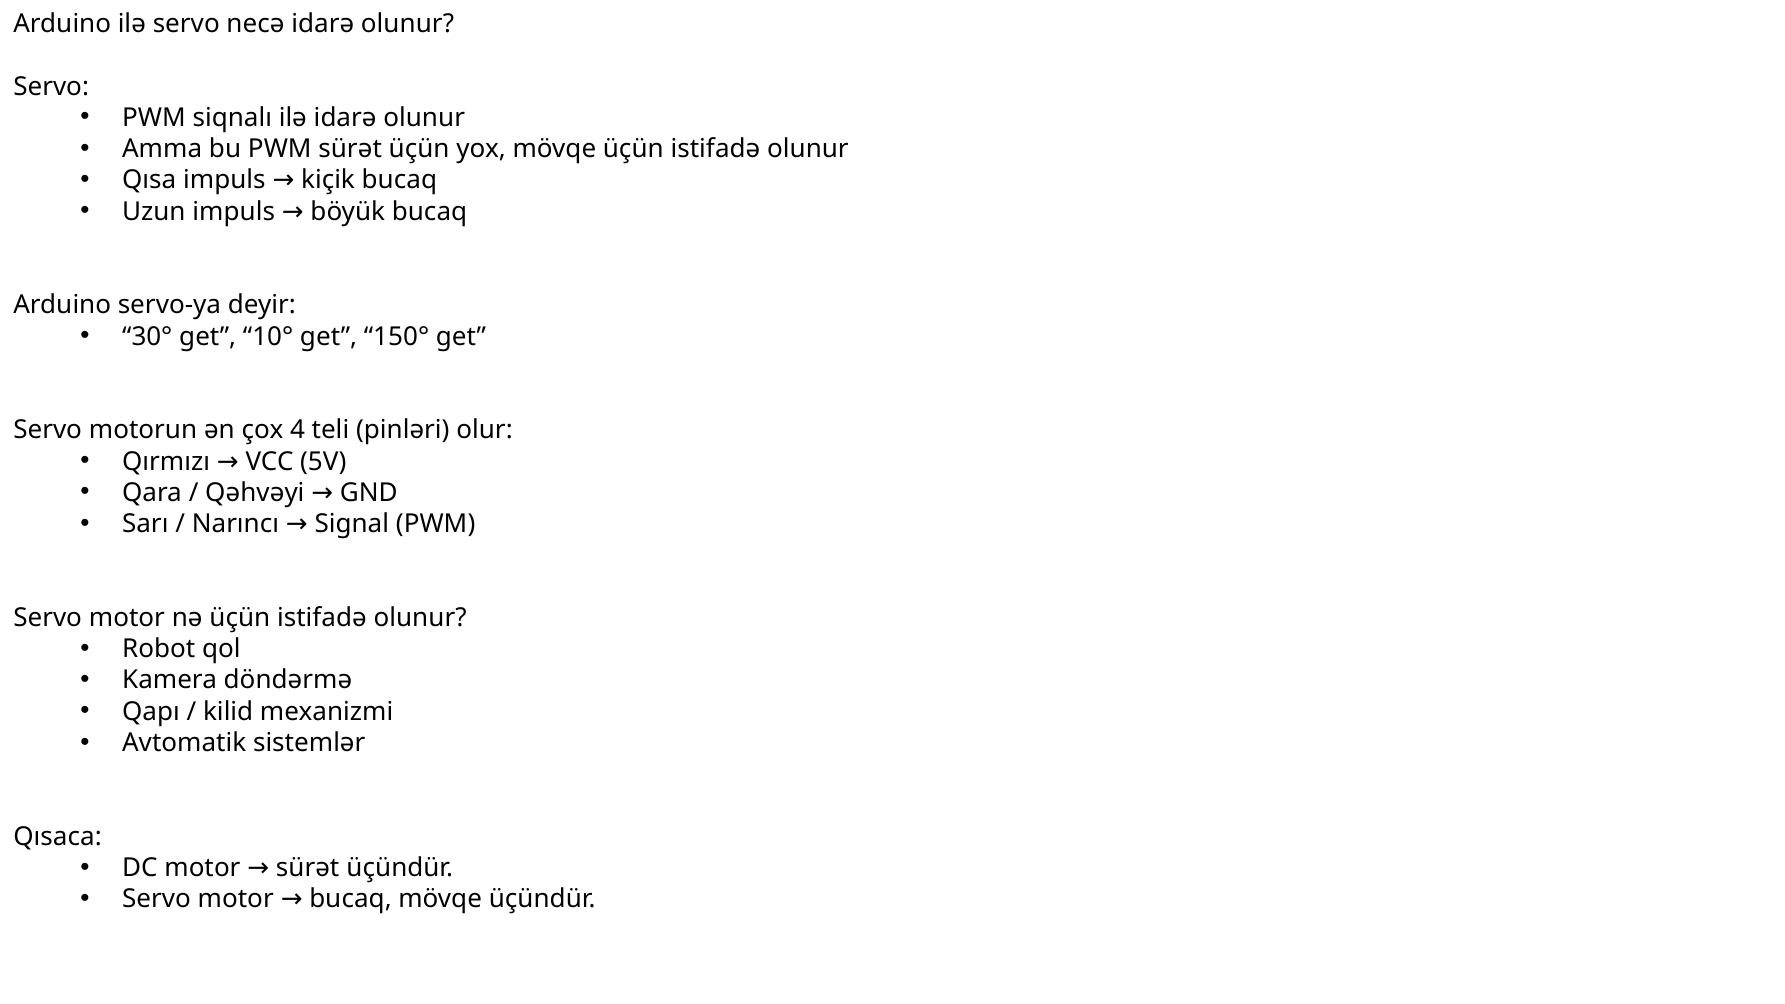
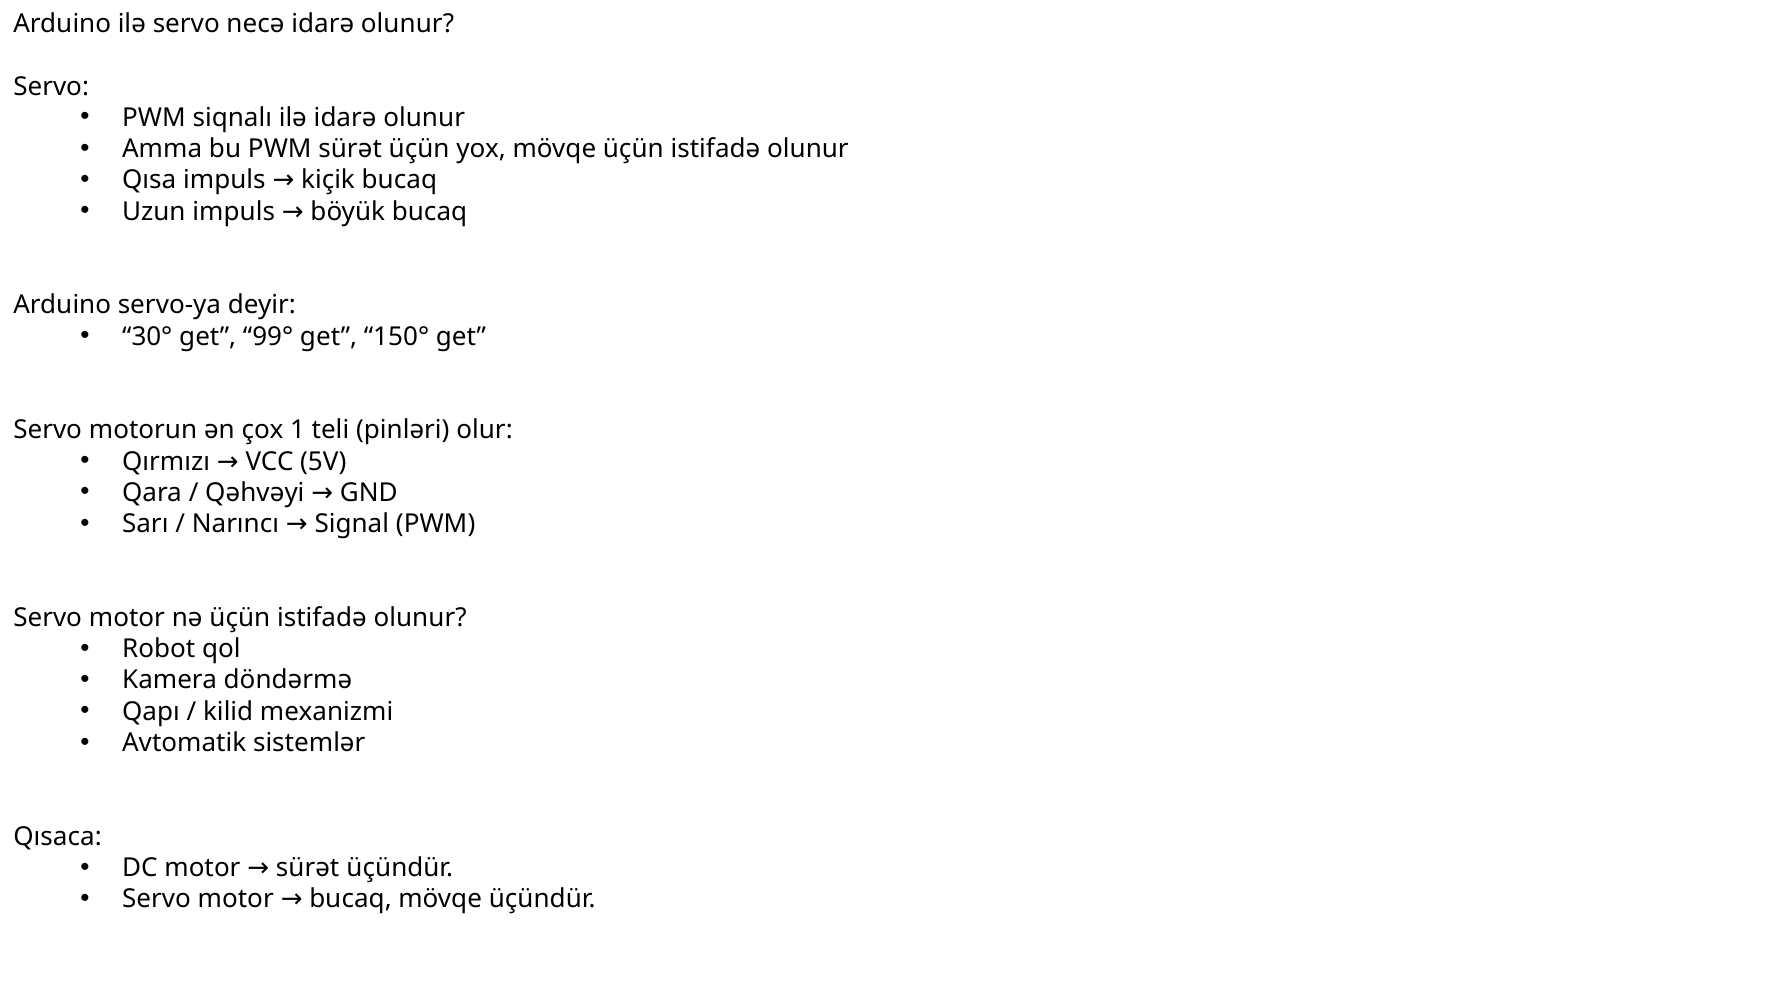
10°: 10° -> 99°
4: 4 -> 1
